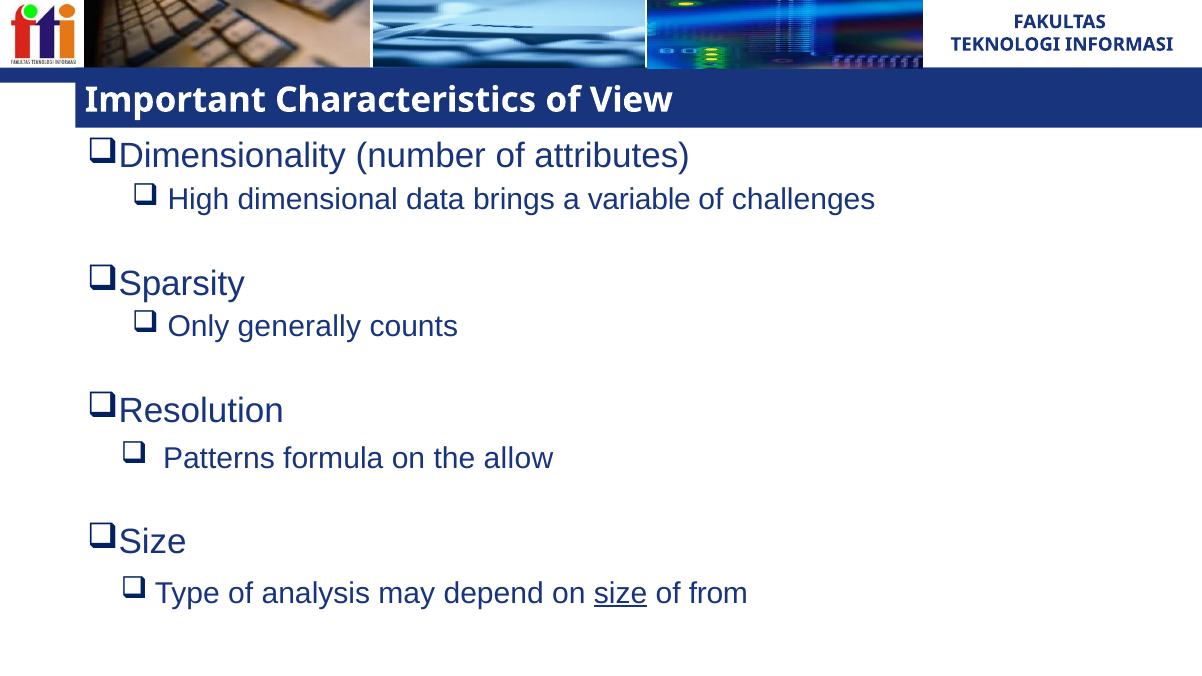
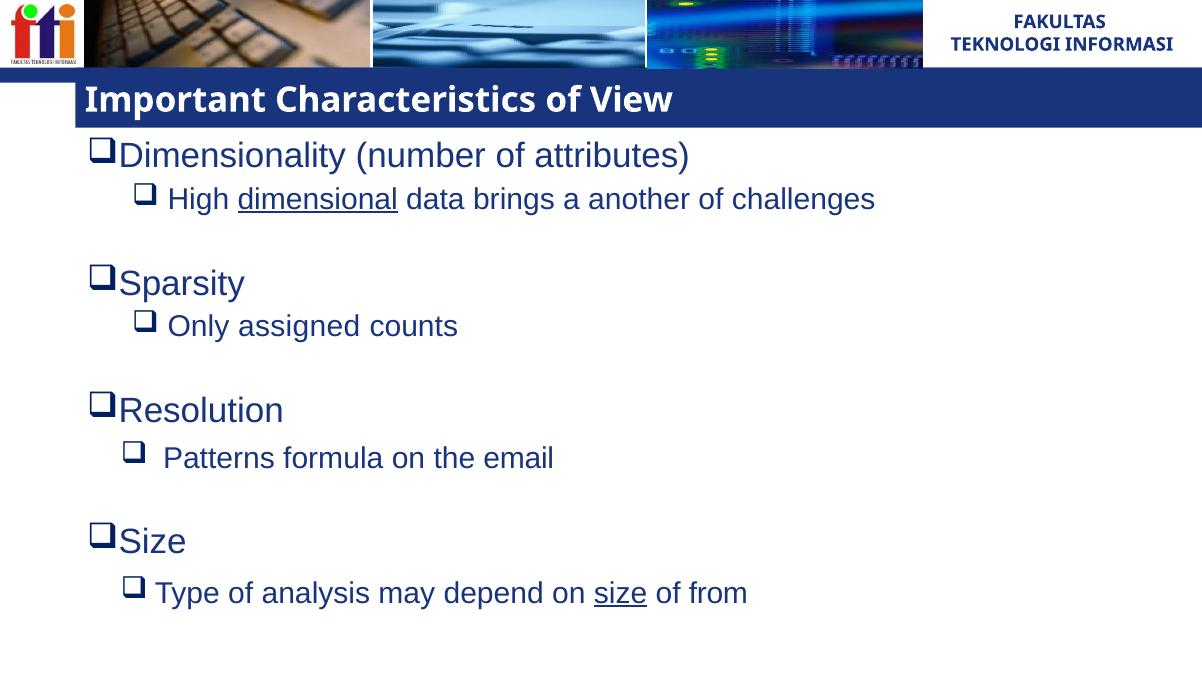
dimensional underline: none -> present
variable: variable -> another
generally: generally -> assigned
allow: allow -> email
